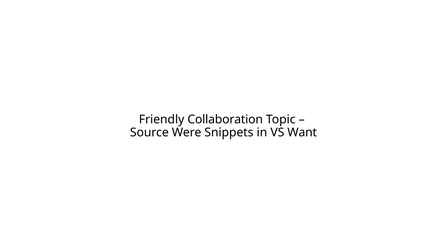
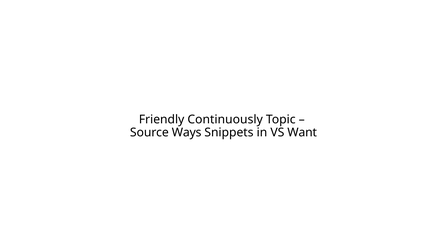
Collaboration: Collaboration -> Continuously
Were: Were -> Ways
